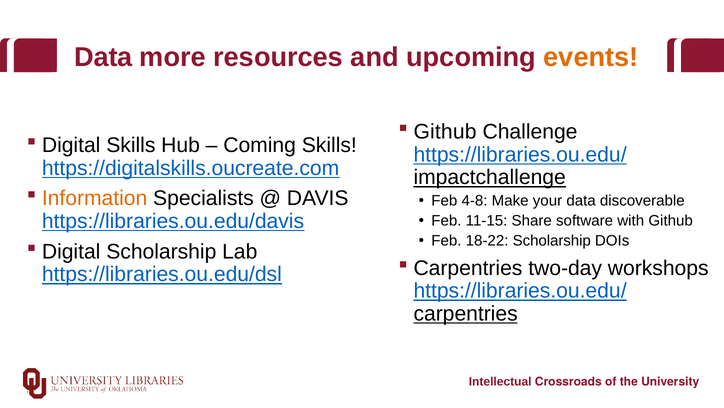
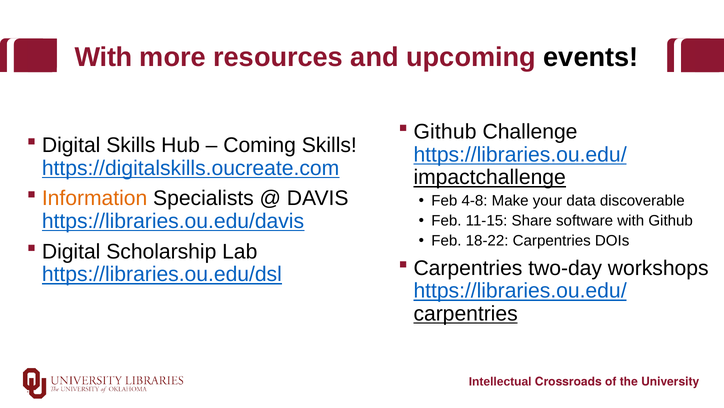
Data at (103, 57): Data -> With
events colour: orange -> black
18-22 Scholarship: Scholarship -> Carpentries
